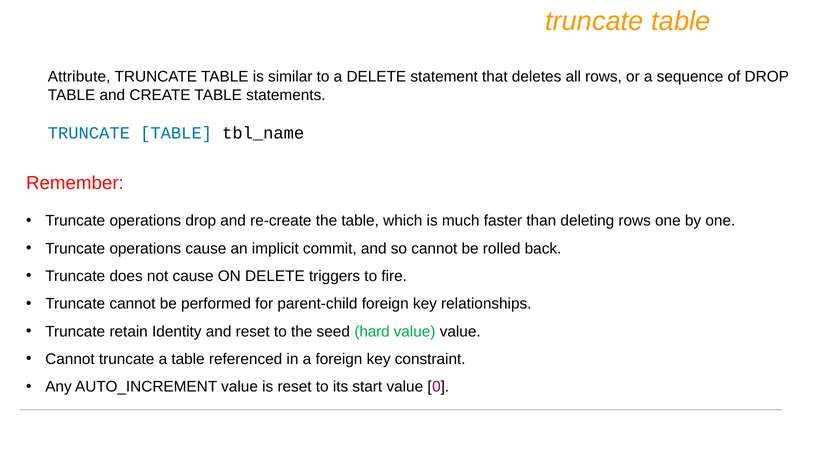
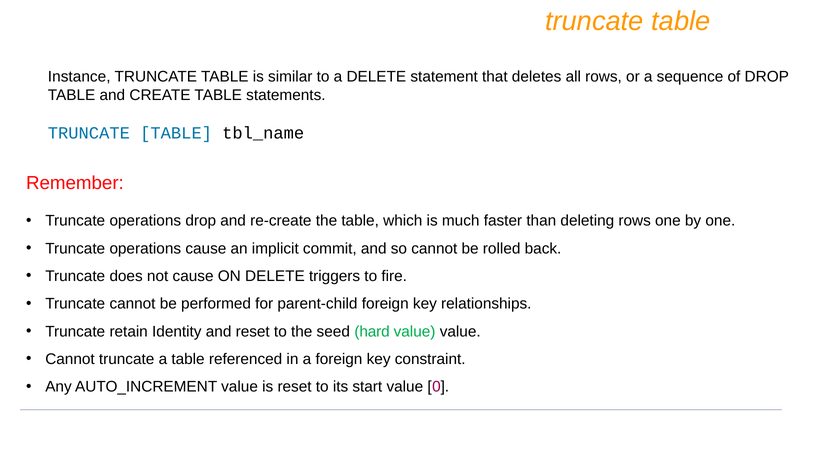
Attribute: Attribute -> Instance
